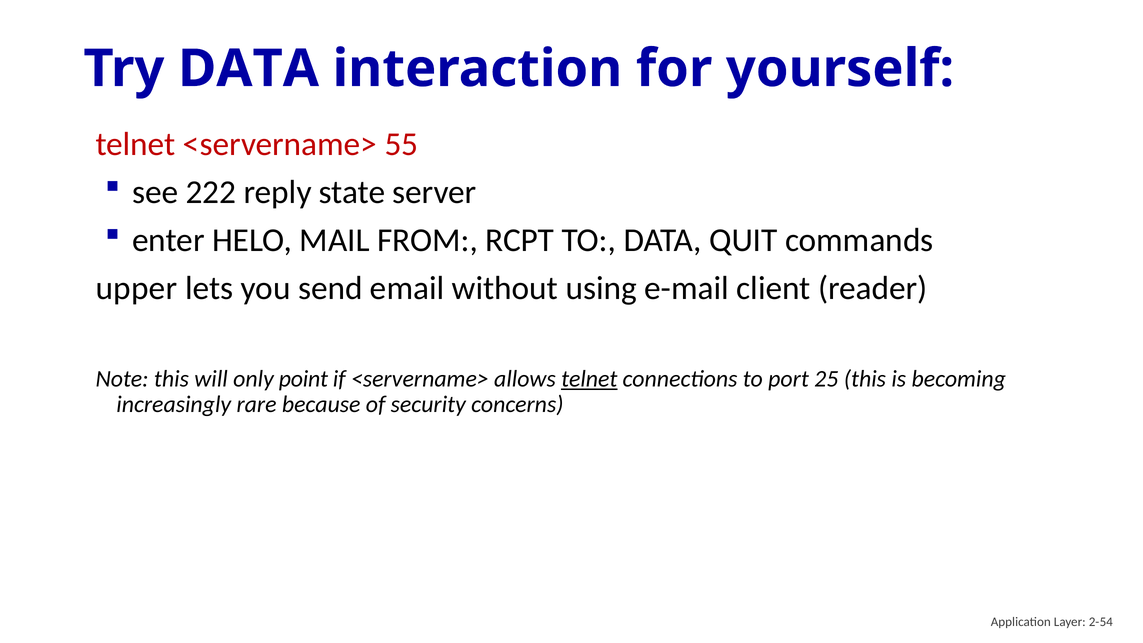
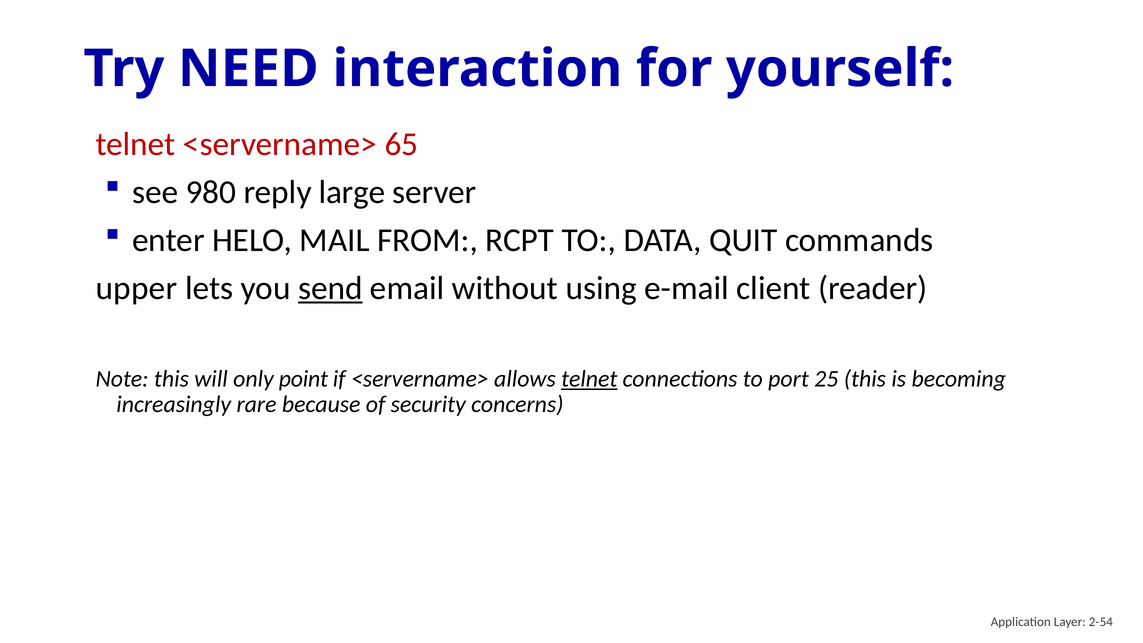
Try DATA: DATA -> NEED
55: 55 -> 65
222: 222 -> 980
state: state -> large
send underline: none -> present
